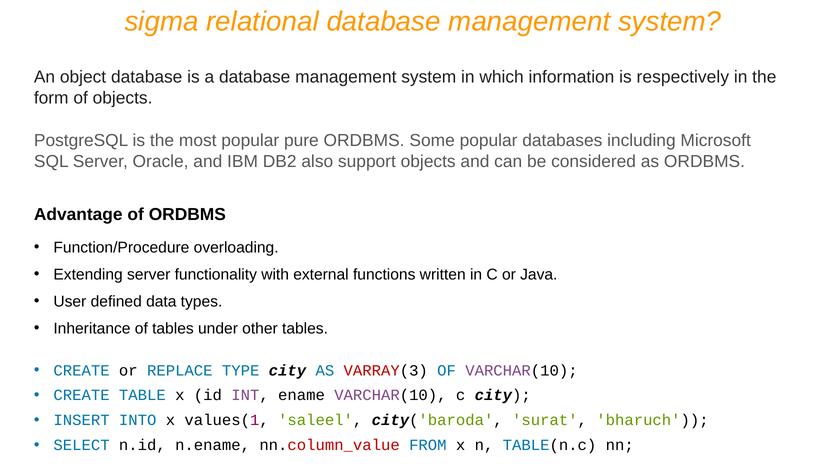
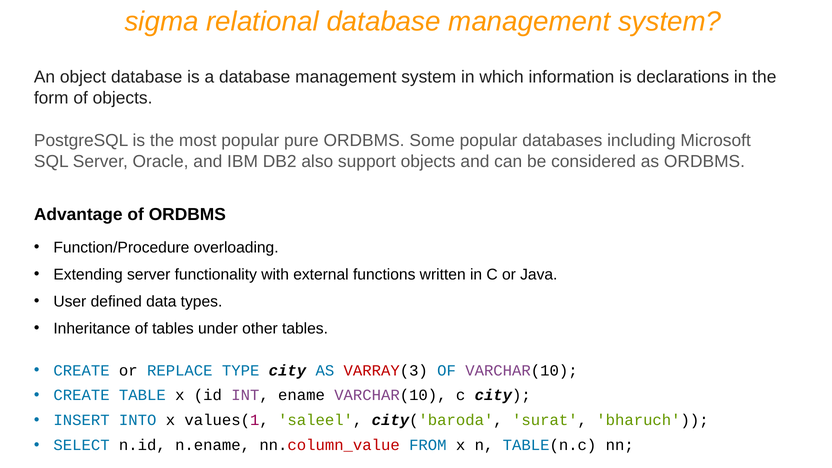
respectively: respectively -> declarations
